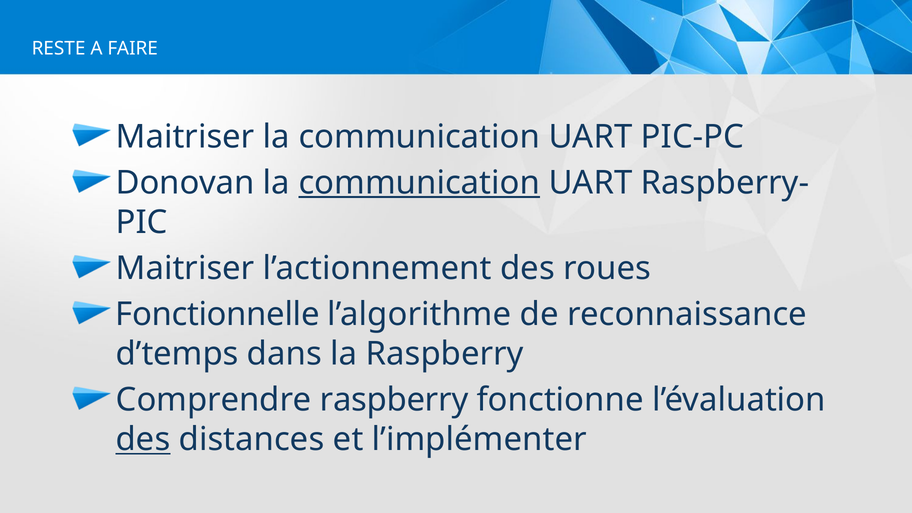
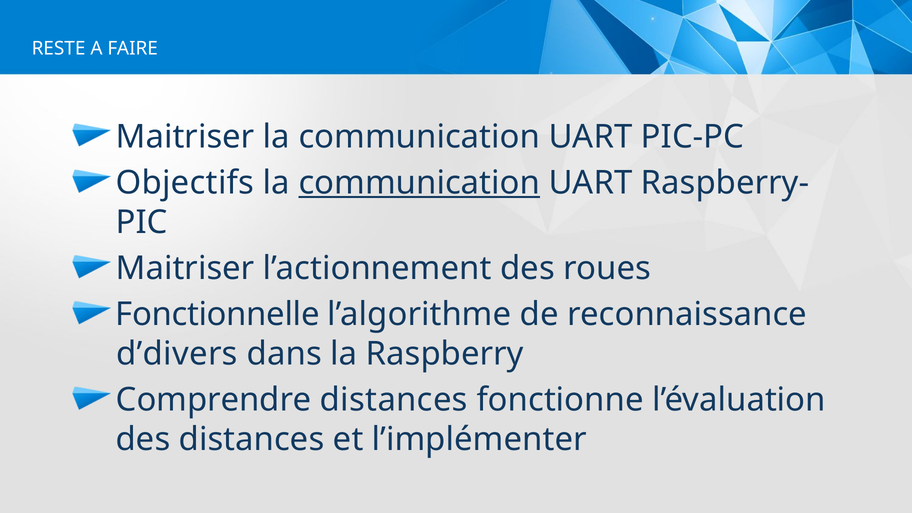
Donovan: Donovan -> Objectifs
d’temps: d’temps -> d’divers
Comprendre raspberry: raspberry -> distances
des at (143, 440) underline: present -> none
